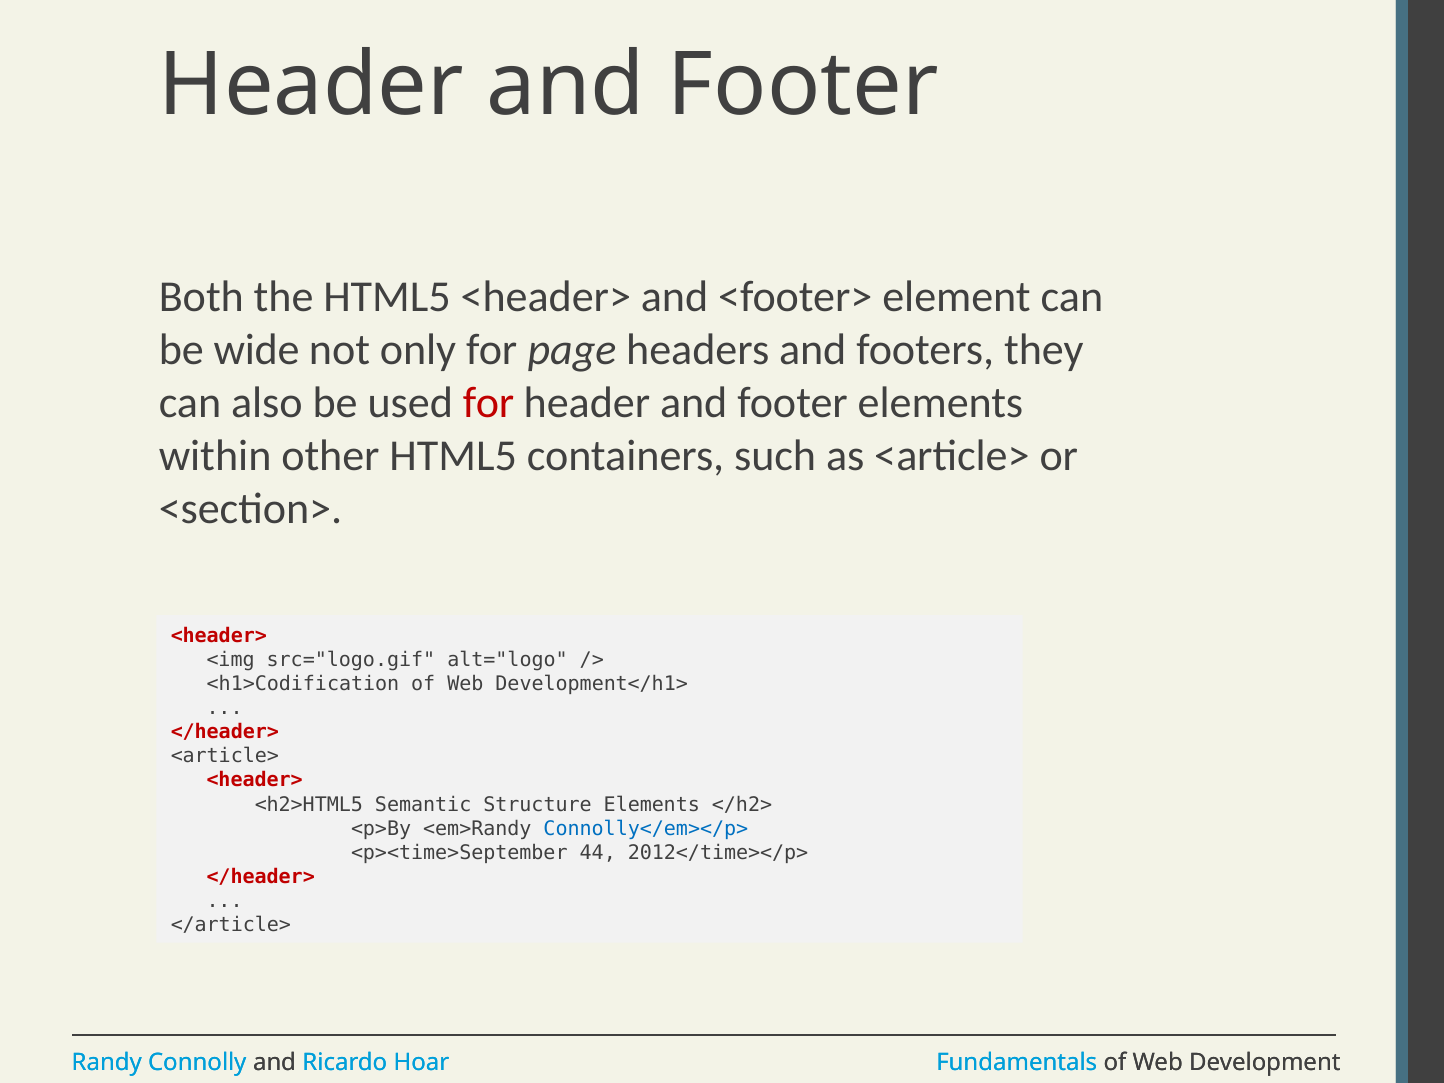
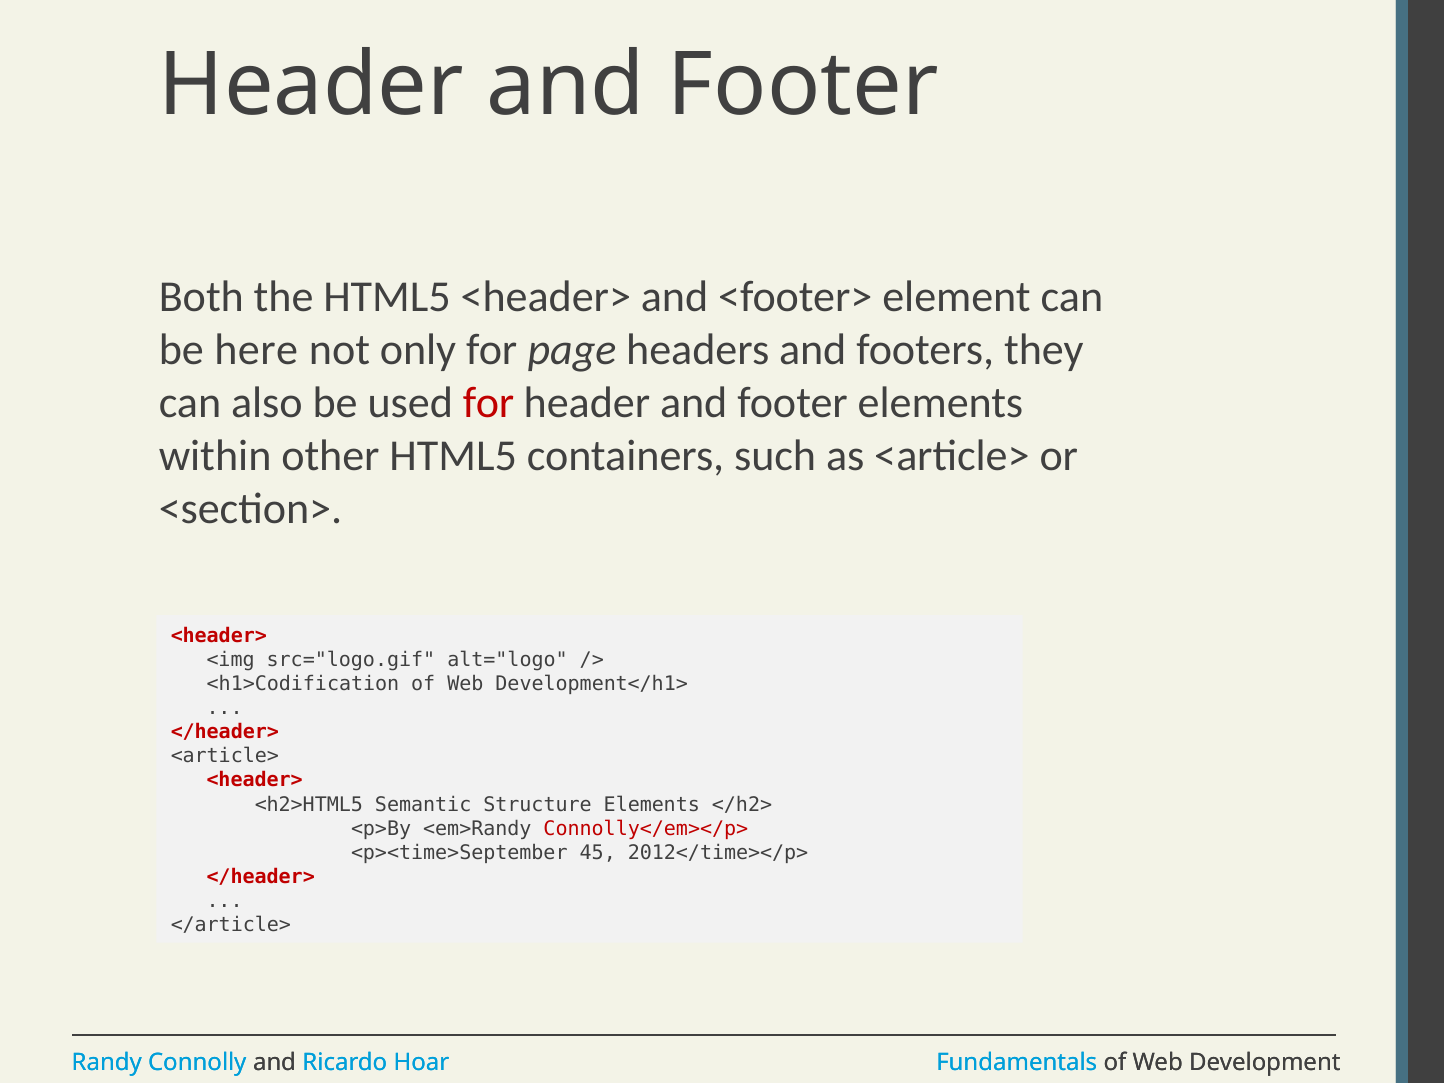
wide: wide -> here
Connolly</em></p> colour: blue -> red
44: 44 -> 45
